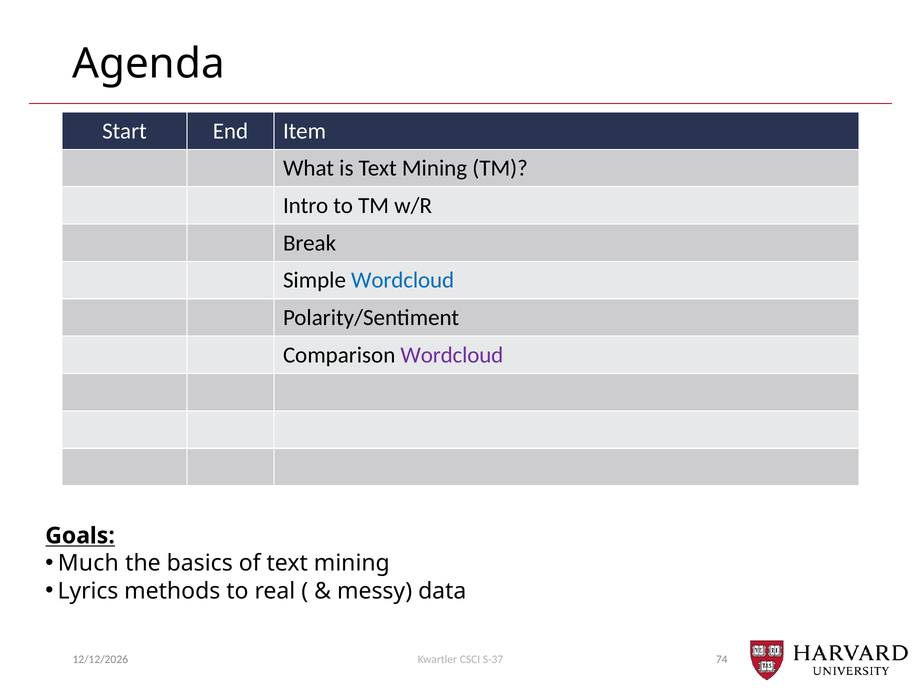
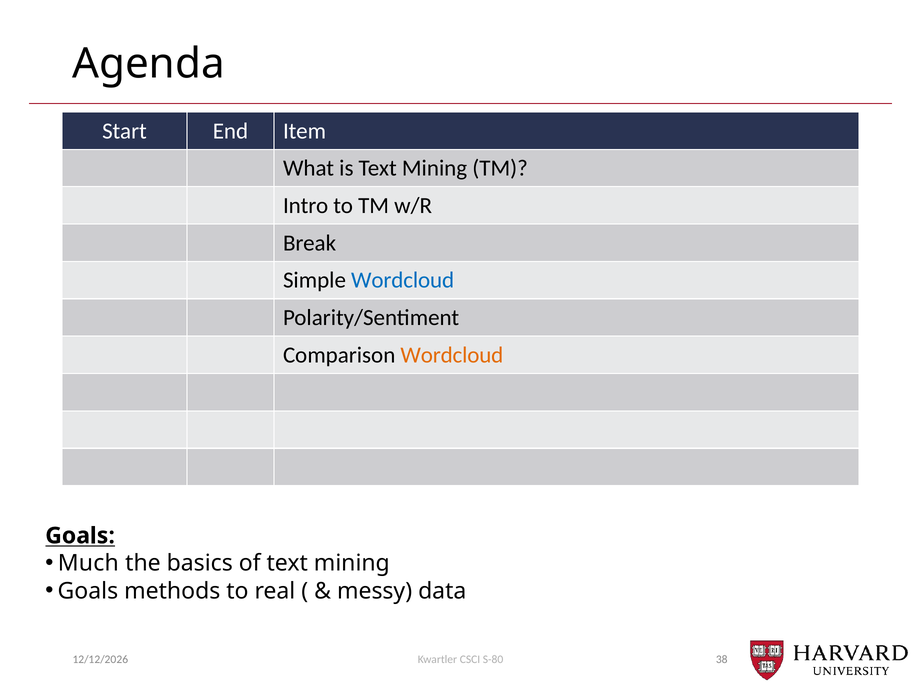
Wordcloud at (452, 355) colour: purple -> orange
Lyrics at (88, 591): Lyrics -> Goals
S-37: S-37 -> S-80
74: 74 -> 38
